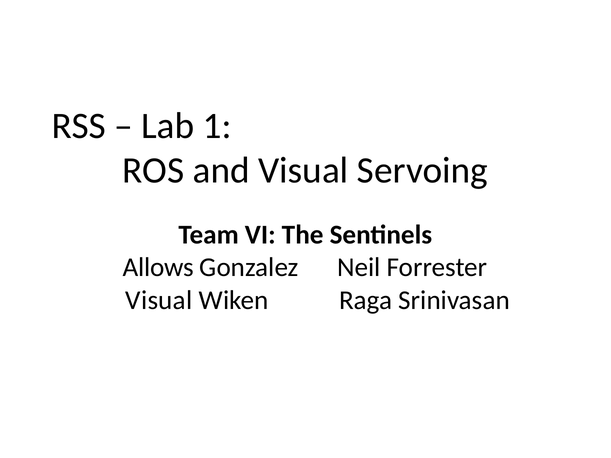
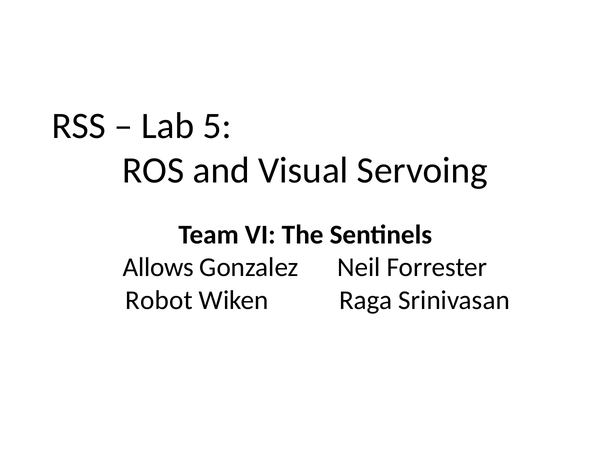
1: 1 -> 5
Visual at (159, 300): Visual -> Robot
